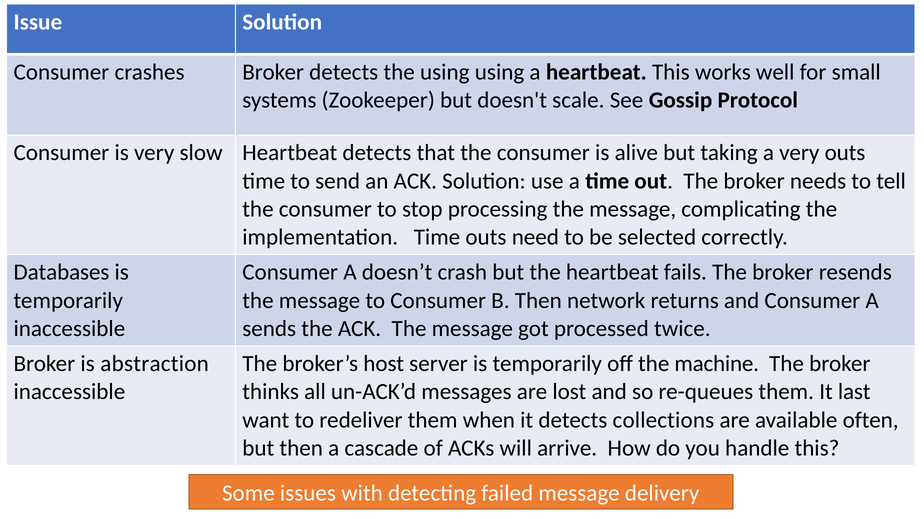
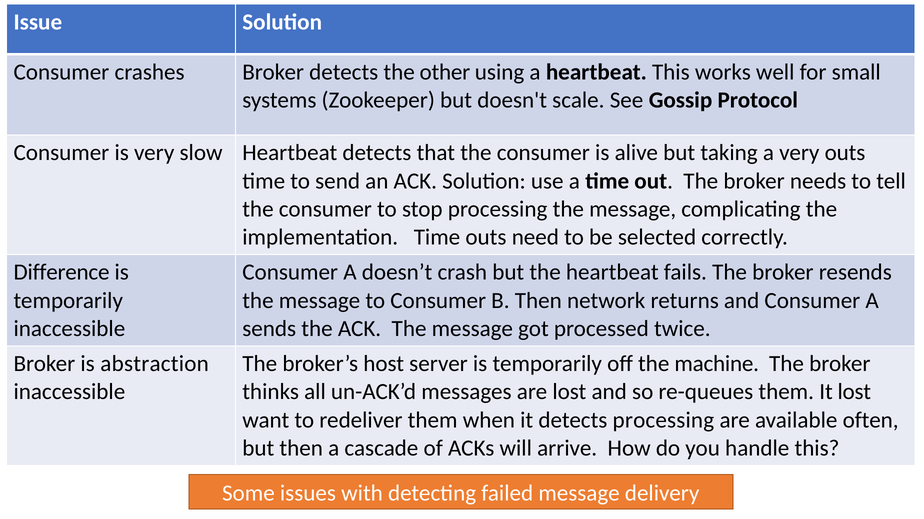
the using: using -> other
Databases: Databases -> Difference
It last: last -> lost
detects collections: collections -> processing
